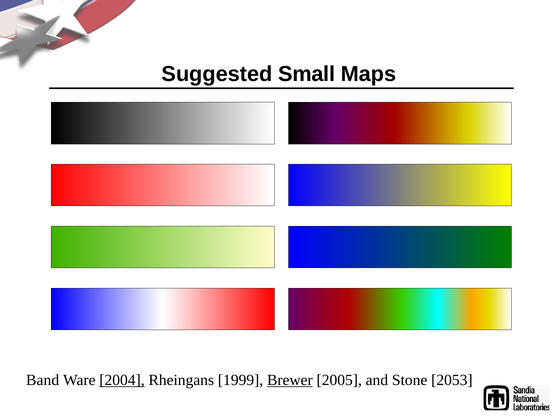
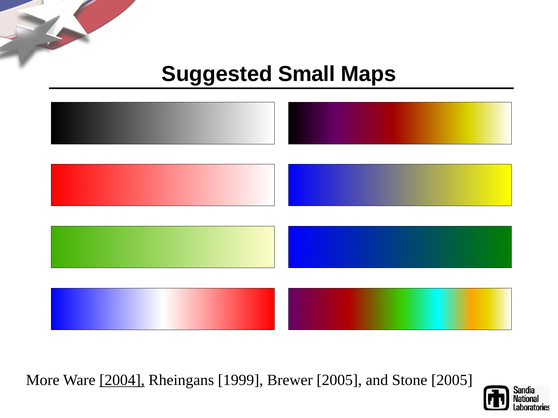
Band: Band -> More
Brewer underline: present -> none
Stone 2053: 2053 -> 2005
